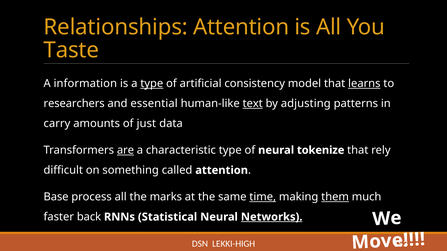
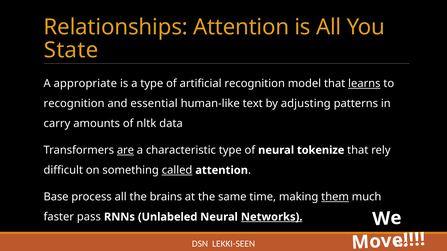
Taste: Taste -> State
information: information -> appropriate
type at (152, 84) underline: present -> none
artificial consistency: consistency -> recognition
researchers at (74, 104): researchers -> recognition
text underline: present -> none
just: just -> nltk
called underline: none -> present
marks: marks -> brains
time underline: present -> none
back: back -> pass
Statistical: Statistical -> Unlabeled
LEKKI-HIGH: LEKKI-HIGH -> LEKKI-SEEN
